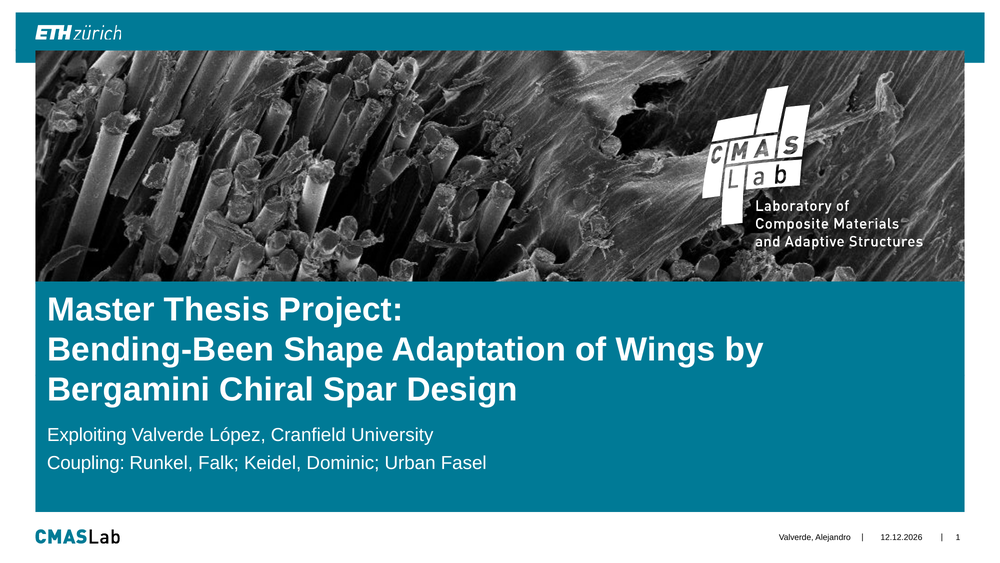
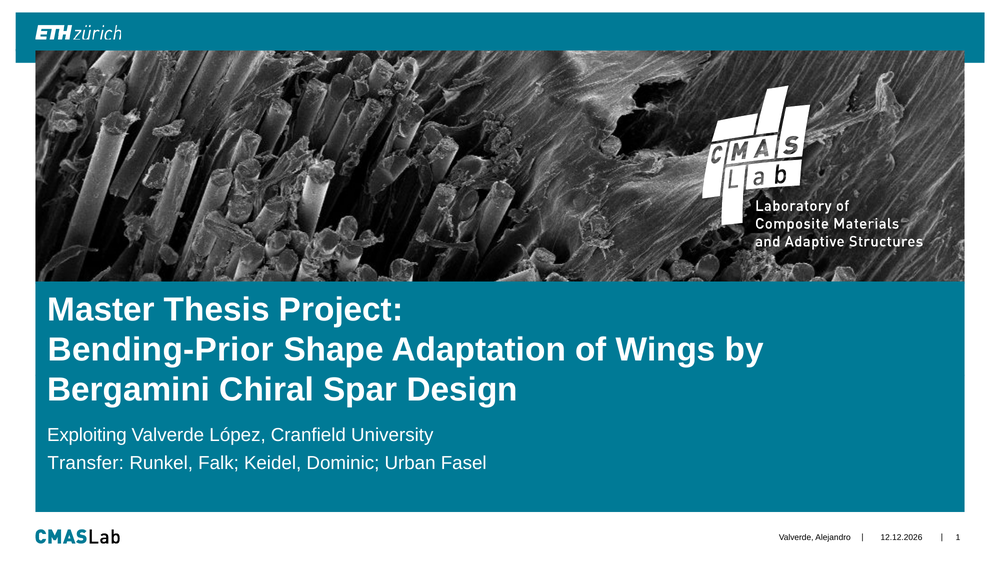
Bending-Been: Bending-Been -> Bending-Prior
Coupling: Coupling -> Transfer
